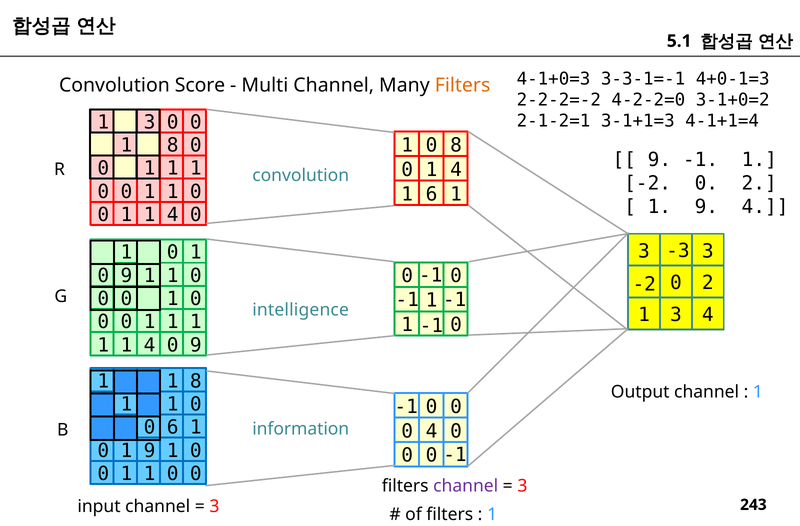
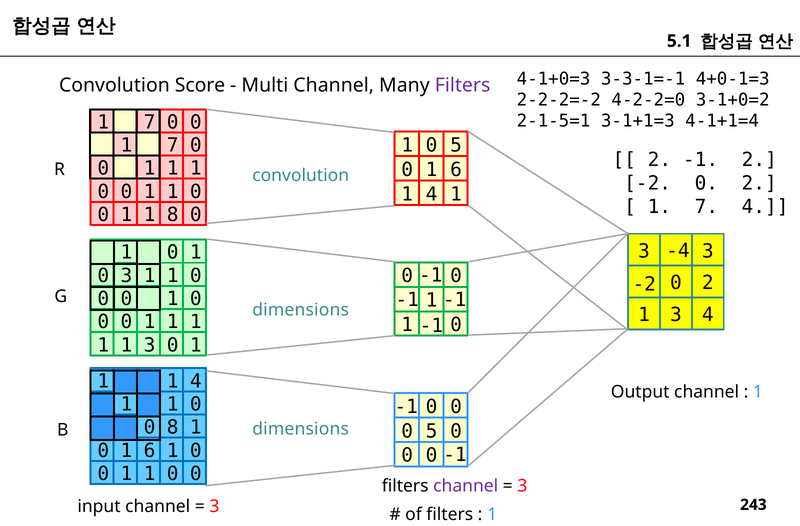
Filters at (463, 85) colour: orange -> purple
2-1-2=1: 2-1-2=1 -> 2-1-5=1
3 at (150, 122): 3 -> 7
1 0 8: 8 -> 5
8 at (173, 145): 8 -> 7
9 at (659, 160): 9 -> 2
-1 1: 1 -> 2
4 at (456, 170): 4 -> 6
6 at (432, 194): 6 -> 4
9 at (706, 206): 9 -> 7
0 1 1 4: 4 -> 8
-3: -3 -> -4
9 at (126, 275): 9 -> 3
intelligence at (301, 309): intelligence -> dimensions
4 at (150, 345): 4 -> 3
9 at (196, 345): 9 -> 1
8 at (196, 381): 8 -> 4
0 6: 6 -> 8
4 at (432, 431): 4 -> 5
information at (301, 428): information -> dimensions
9 at (150, 450): 9 -> 6
